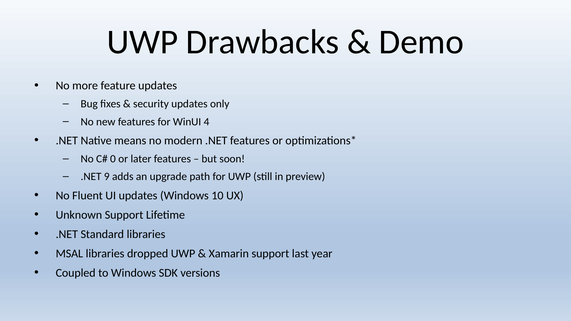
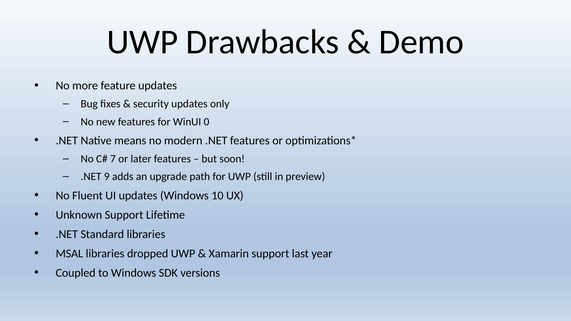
4: 4 -> 0
0: 0 -> 7
